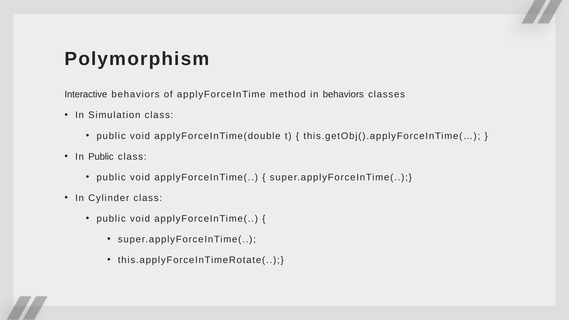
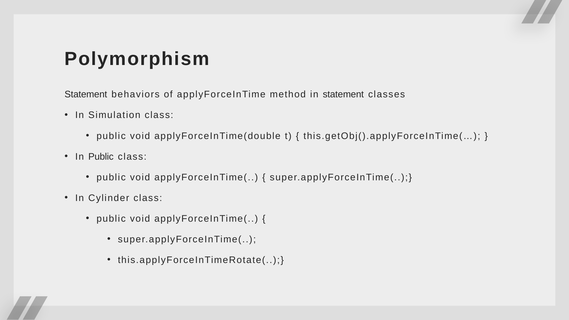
Interactive at (86, 95): Interactive -> Statement
in behaviors: behaviors -> statement
